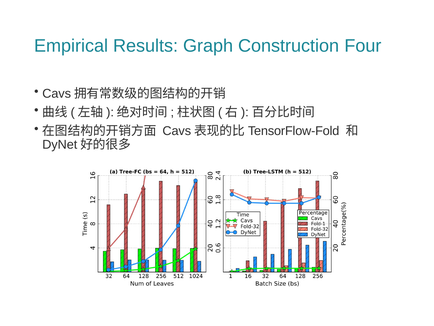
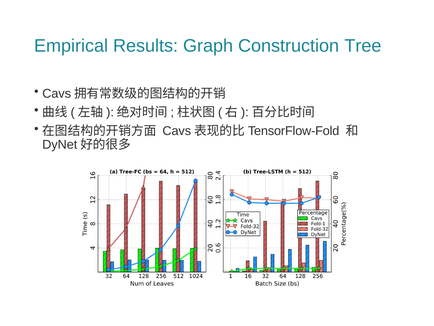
Four: Four -> Tree
